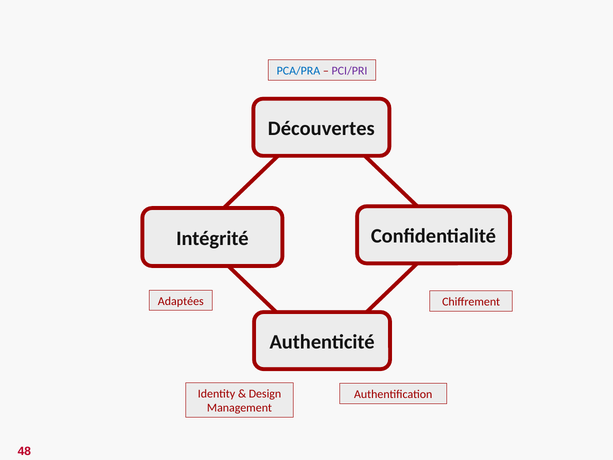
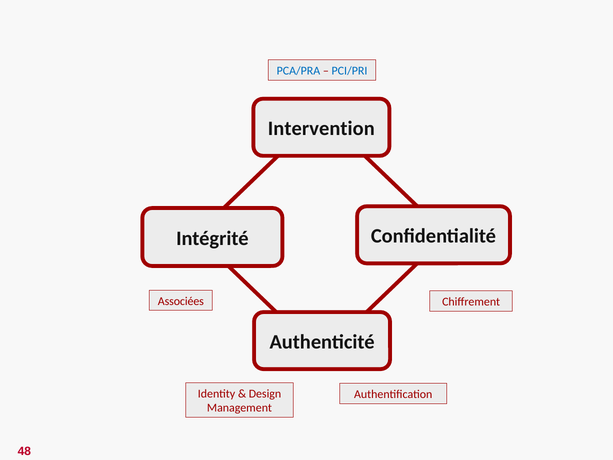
PCI/PRI colour: purple -> blue
Découvertes: Découvertes -> Intervention
Adaptées: Adaptées -> Associées
